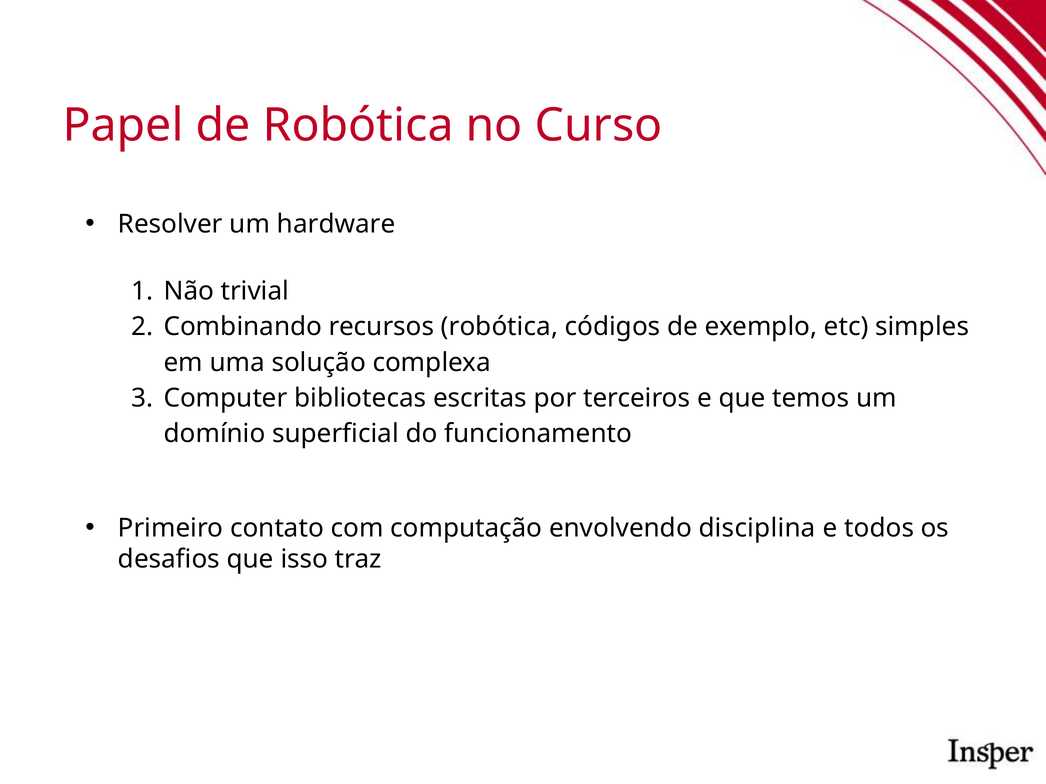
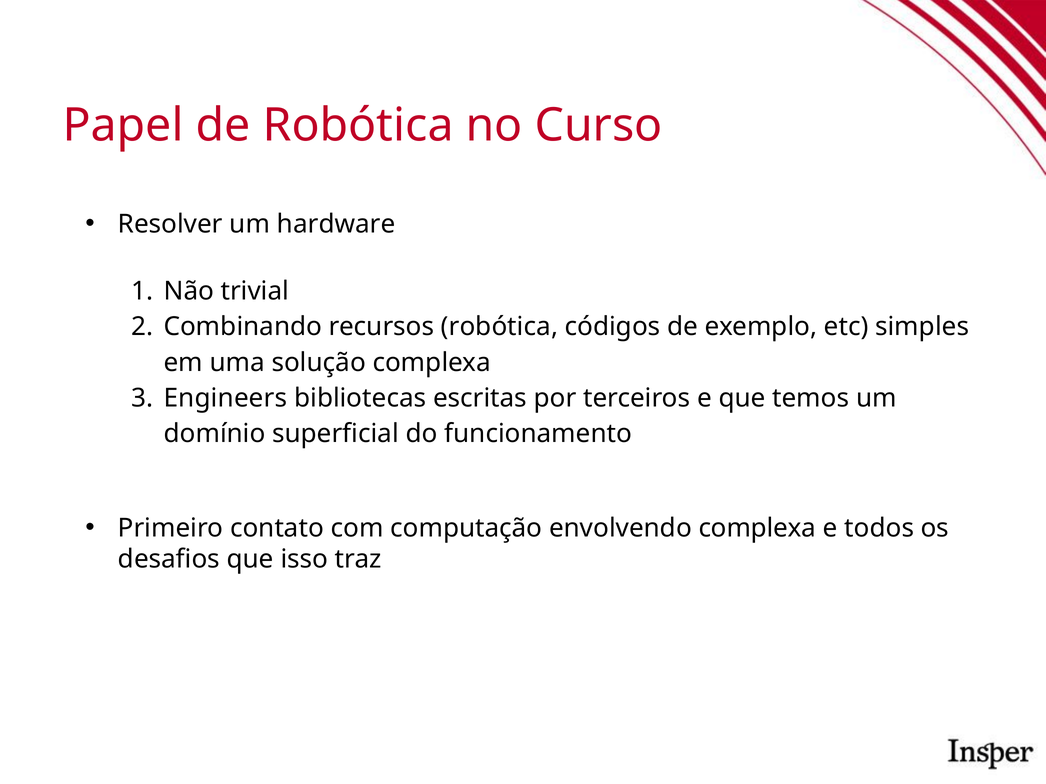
Computer: Computer -> Engineers
envolvendo disciplina: disciplina -> complexa
